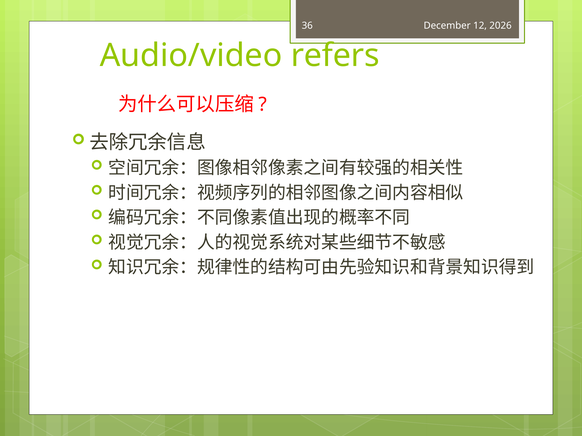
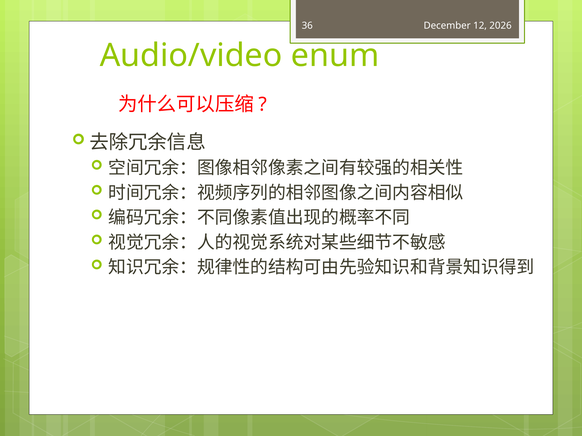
refers: refers -> enum
